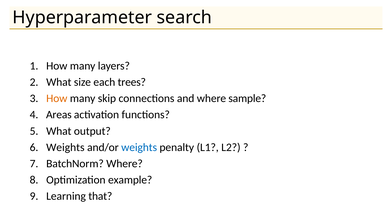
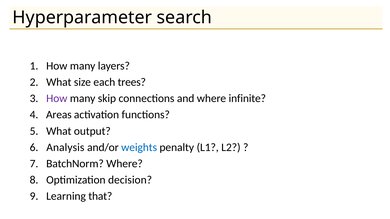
How at (57, 99) colour: orange -> purple
sample: sample -> infinite
Weights at (65, 148): Weights -> Analysis
example: example -> decision
